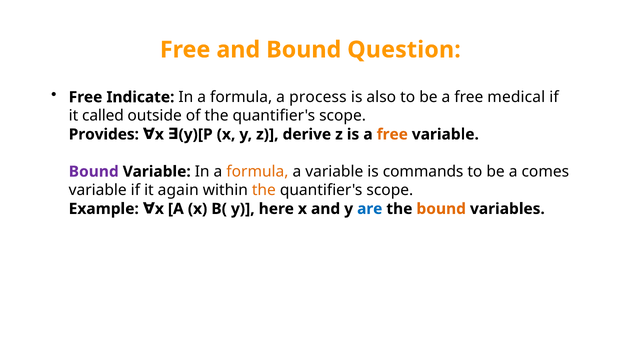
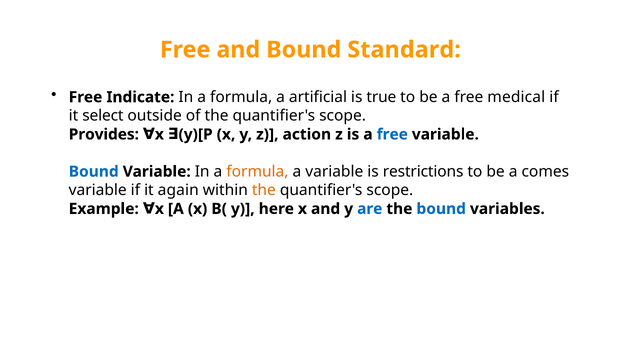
Question: Question -> Standard
process: process -> artificial
also: also -> true
called: called -> select
derive: derive -> action
free at (392, 134) colour: orange -> blue
Bound at (94, 172) colour: purple -> blue
commands: commands -> restrictions
bound at (441, 209) colour: orange -> blue
